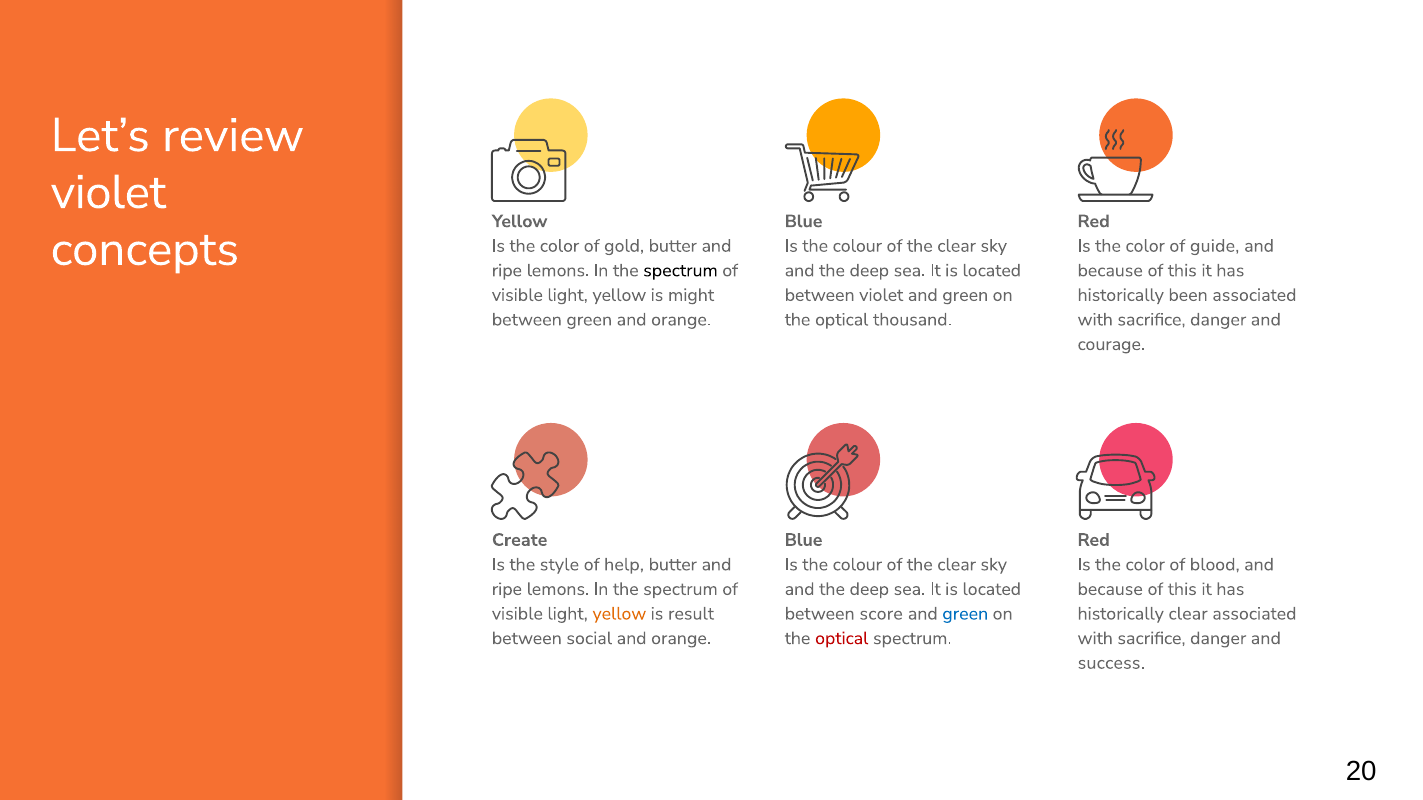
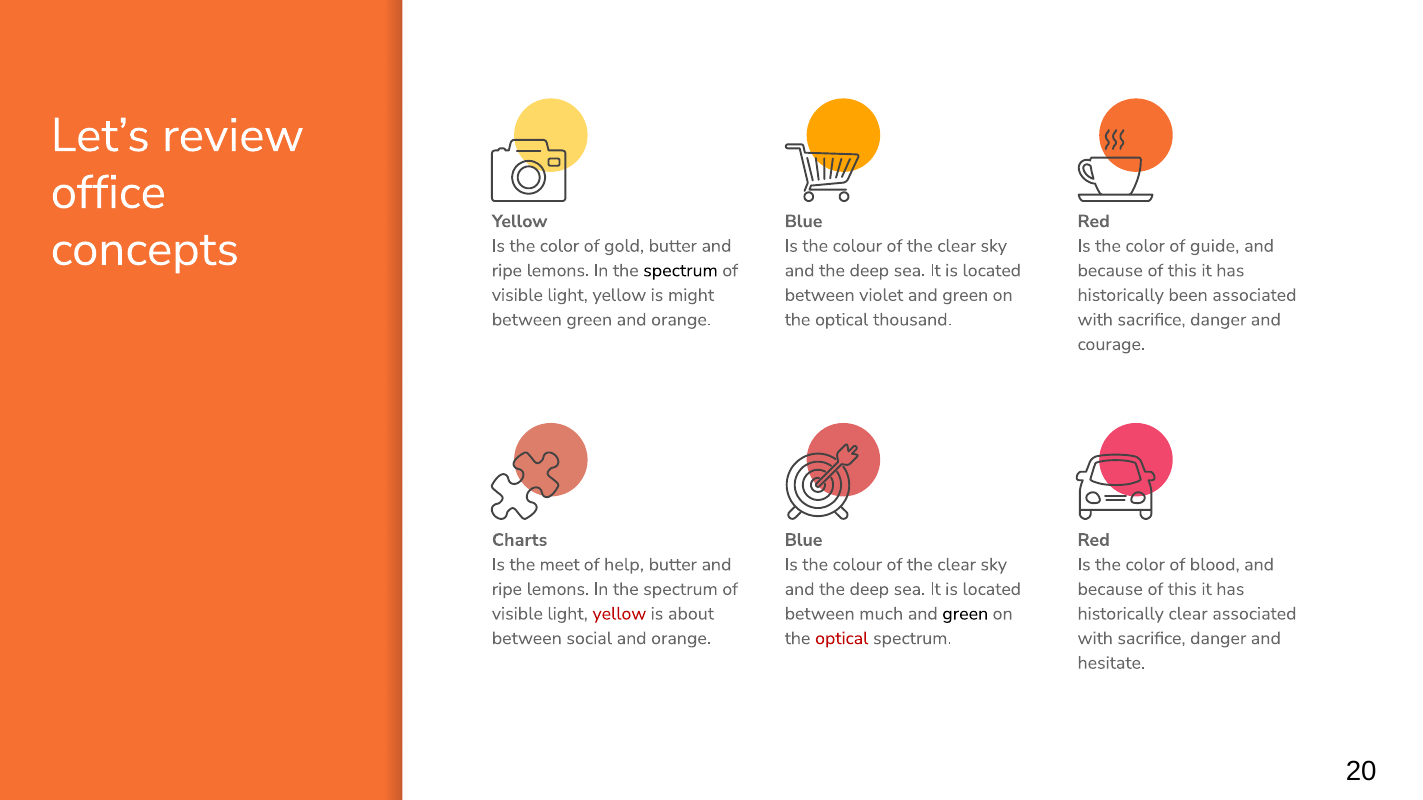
violet at (108, 193): violet -> office
Create: Create -> Charts
style: style -> meet
yellow at (619, 614) colour: orange -> red
result: result -> about
score: score -> much
green at (965, 614) colour: blue -> black
success: success -> hesitate
